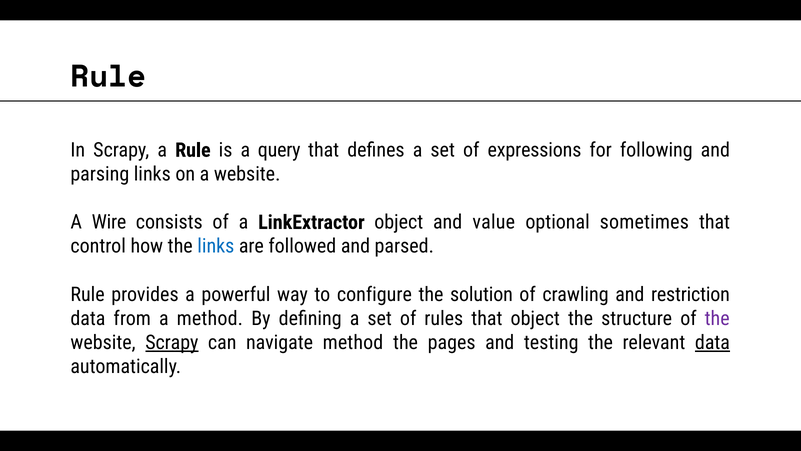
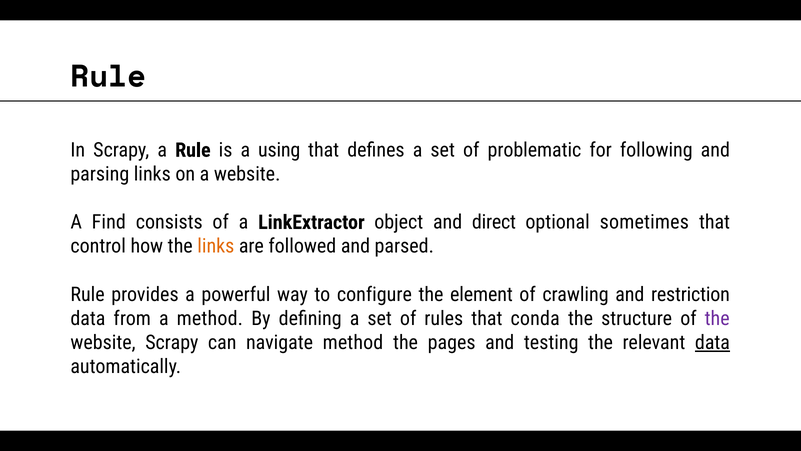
query: query -> using
expressions: expressions -> problematic
Wire: Wire -> Find
value: value -> direct
links at (216, 246) colour: blue -> orange
solution: solution -> element
that object: object -> conda
Scrapy at (172, 342) underline: present -> none
